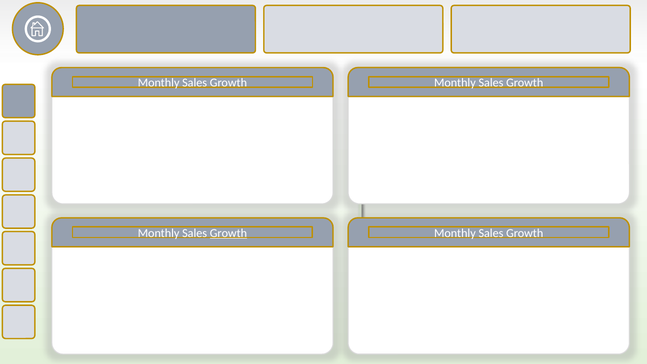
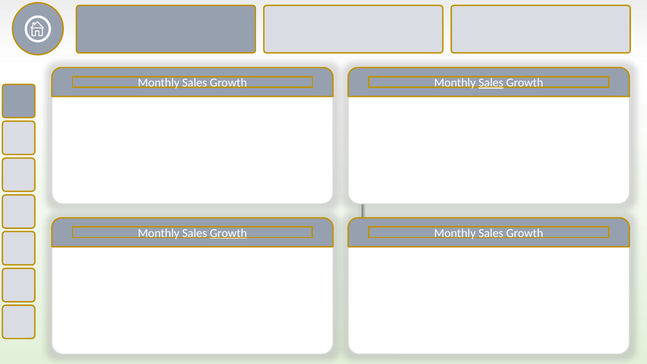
Sales at (491, 83) underline: none -> present
